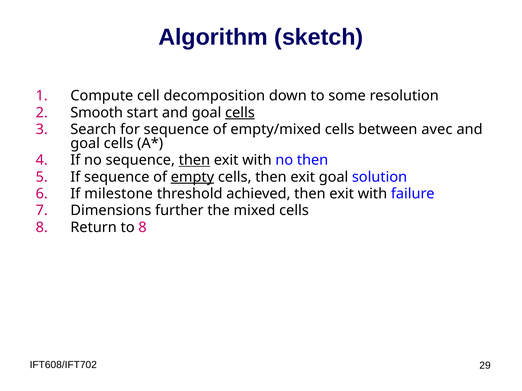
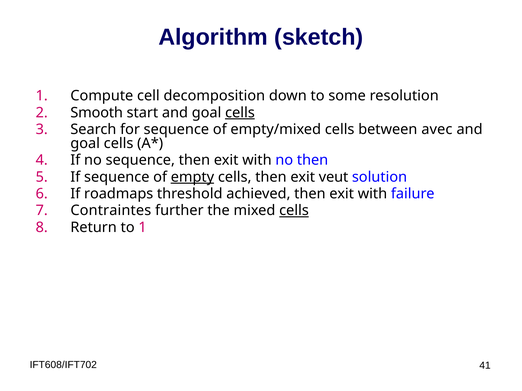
then at (194, 160) underline: present -> none
exit goal: goal -> veut
milestone: milestone -> roadmaps
Dimensions: Dimensions -> Contraintes
cells at (294, 211) underline: none -> present
to 8: 8 -> 1
29: 29 -> 41
